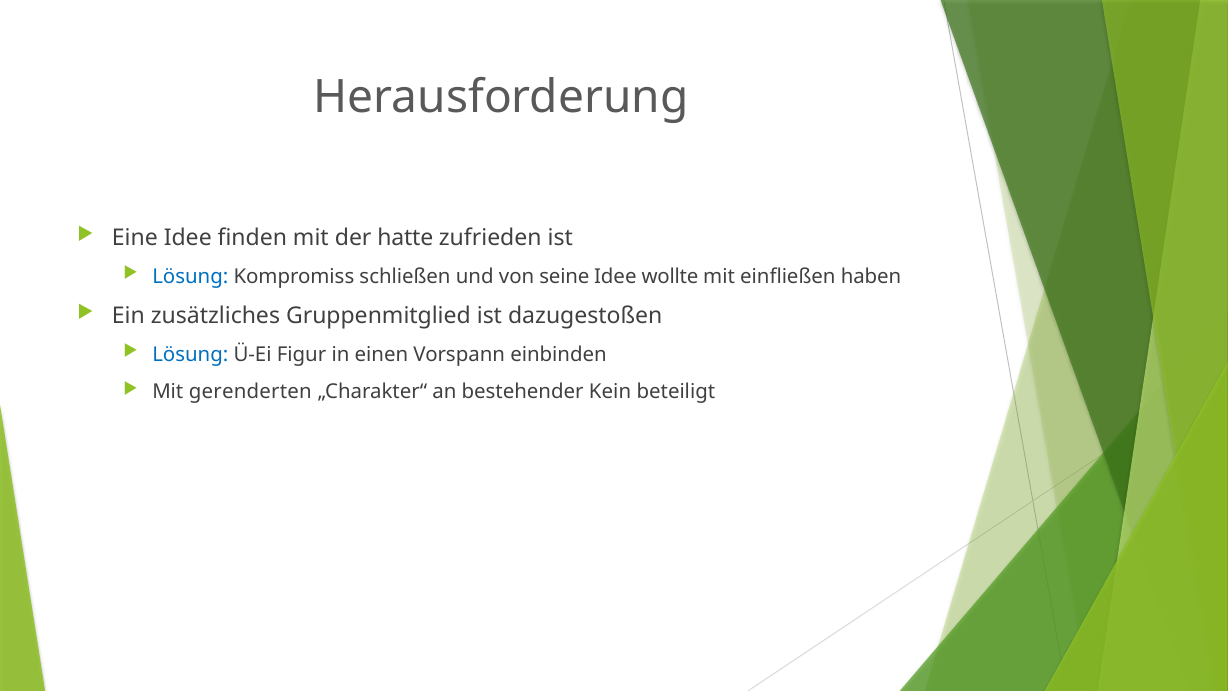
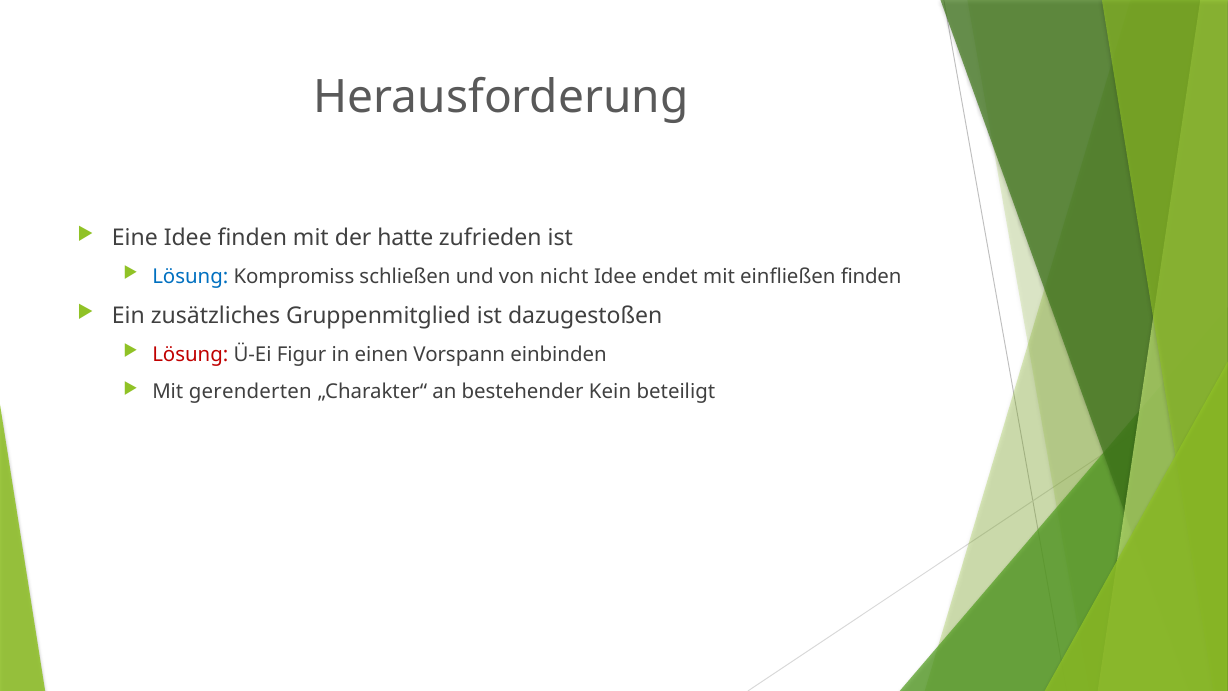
seine: seine -> nicht
wollte: wollte -> endet
einfließen haben: haben -> finden
Lösung at (190, 354) colour: blue -> red
